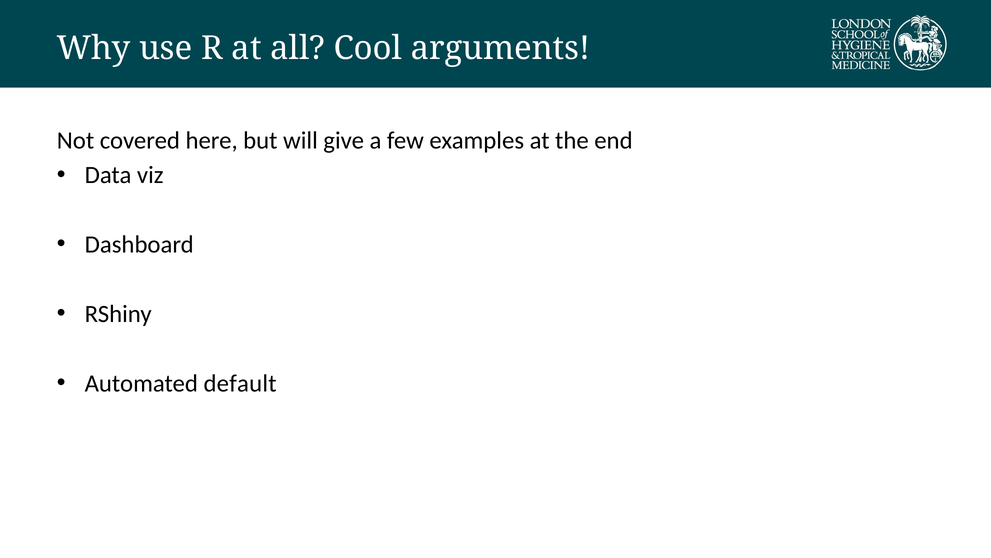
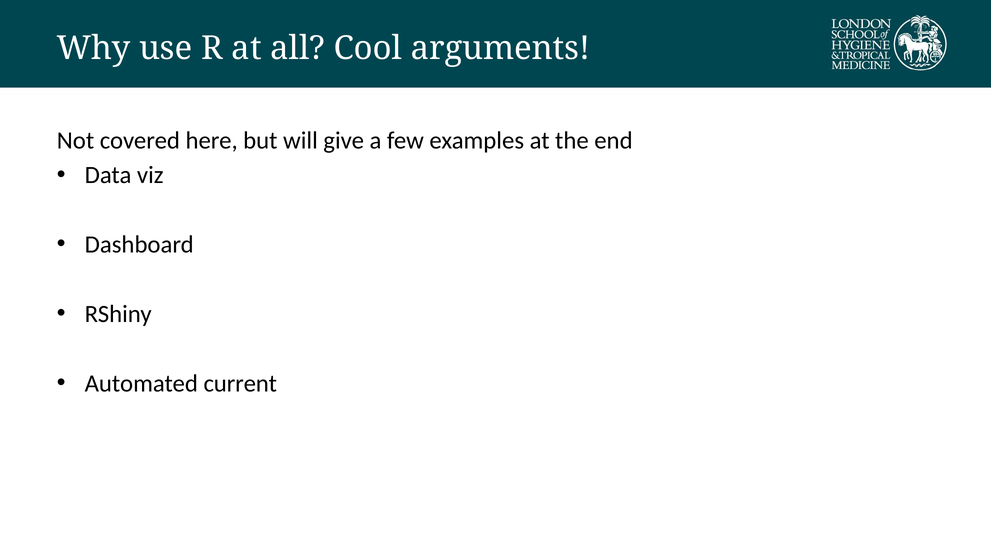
default: default -> current
